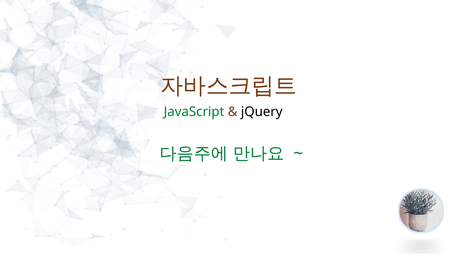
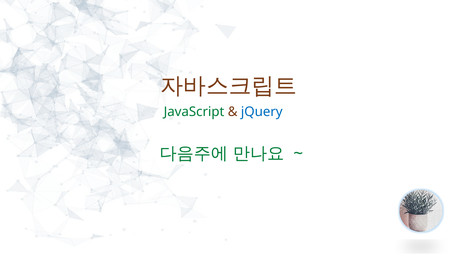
jQuery colour: black -> blue
